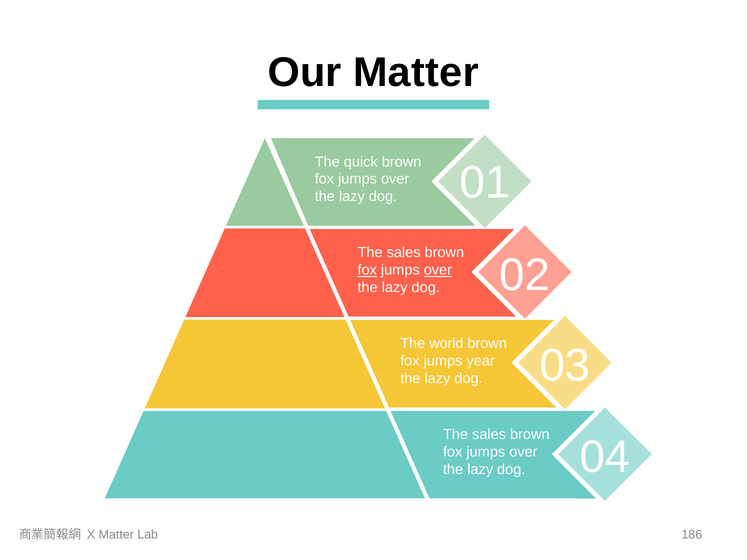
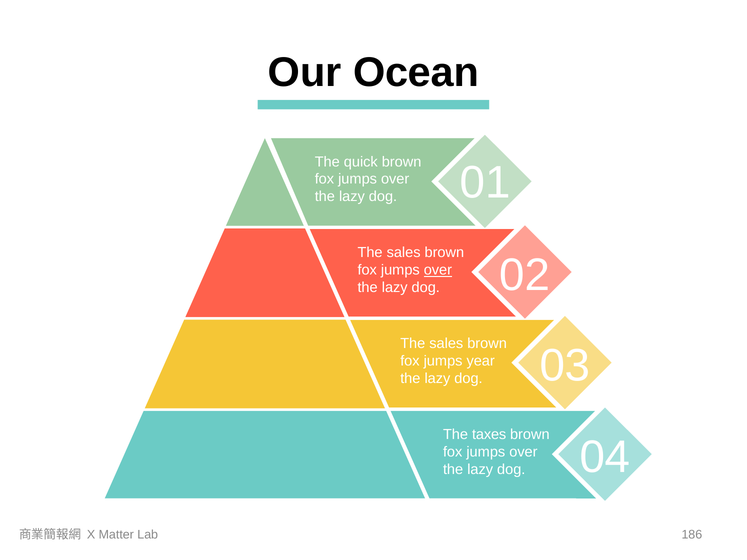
Our Matter: Matter -> Ocean
fox at (367, 270) underline: present -> none
world at (446, 344): world -> sales
sales at (489, 435): sales -> taxes
